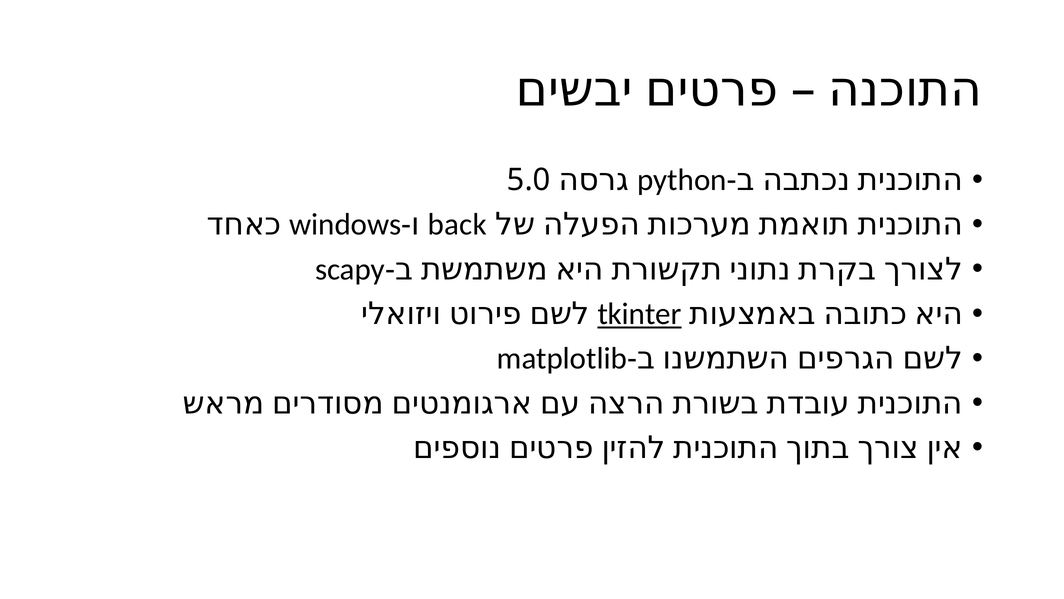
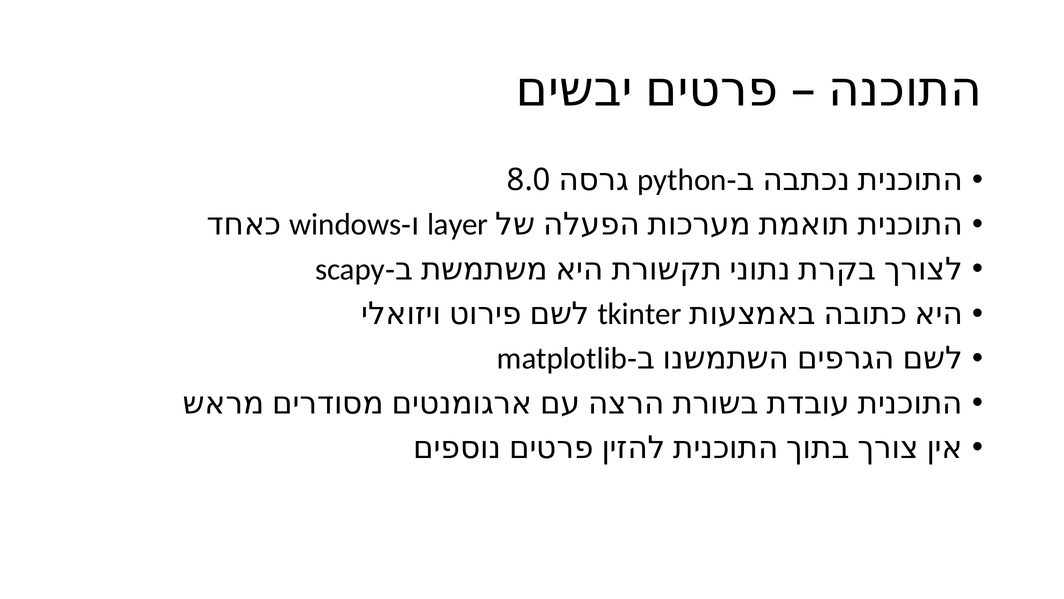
5.0: 5.0 -> 8.0
back: back -> layer
tkinter underline: present -> none
